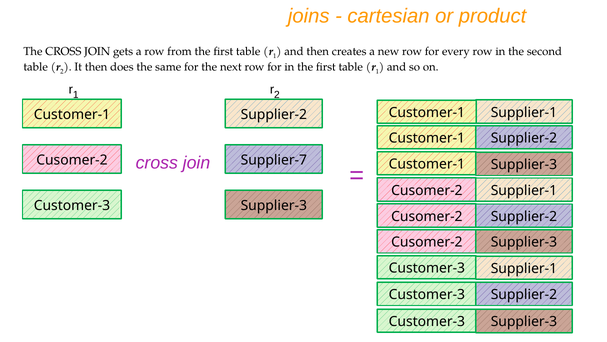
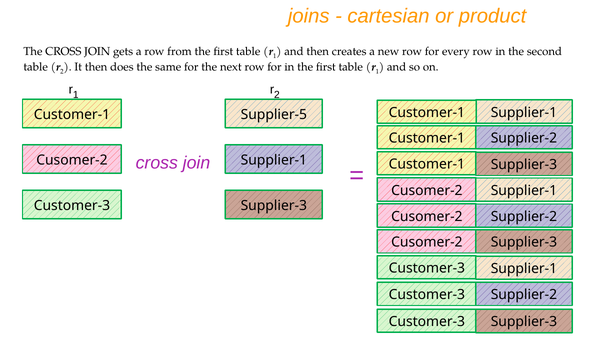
Supplier-2 at (274, 114): Supplier-2 -> Supplier-5
Supplier-7 at (274, 160): Supplier-7 -> Supplier-1
